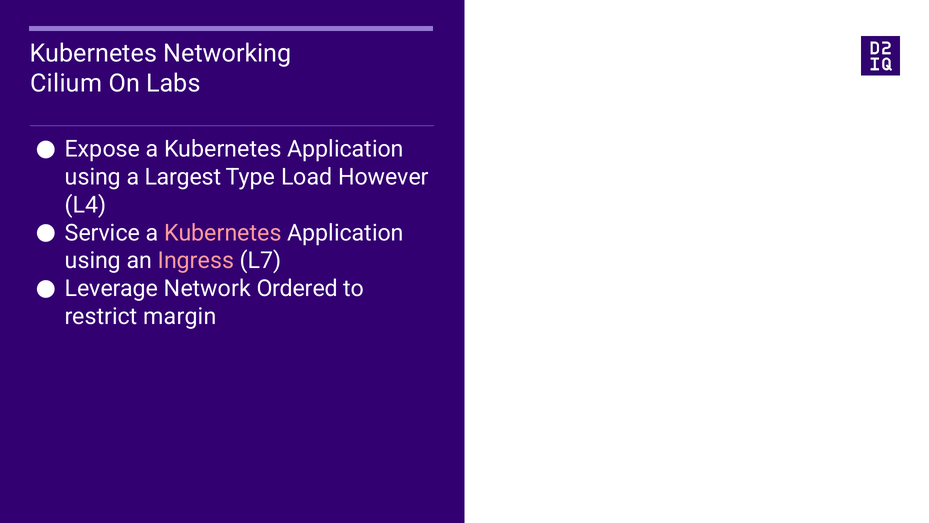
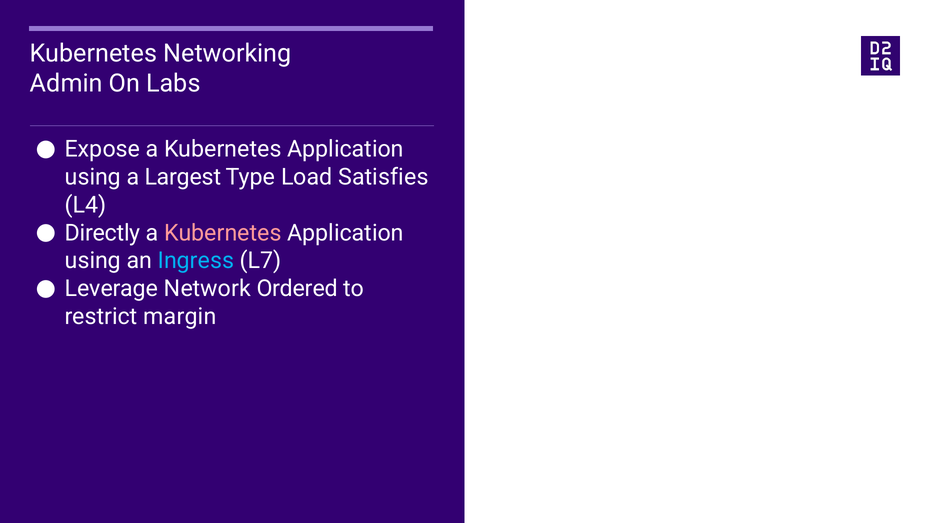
Cilium: Cilium -> Admin
However: However -> Satisfies
Service: Service -> Directly
Ingress colour: pink -> light blue
